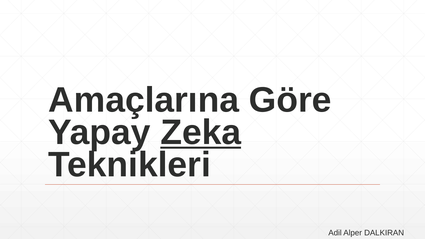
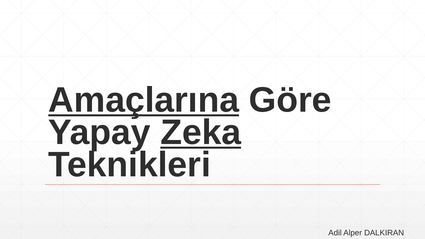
Amaçlarına underline: none -> present
